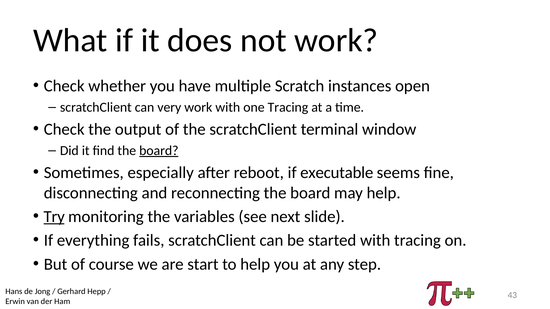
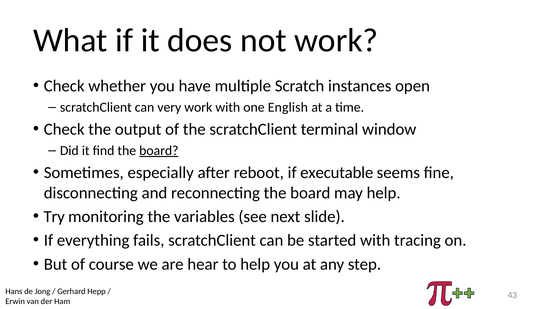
one Tracing: Tracing -> English
Try underline: present -> none
start: start -> hear
